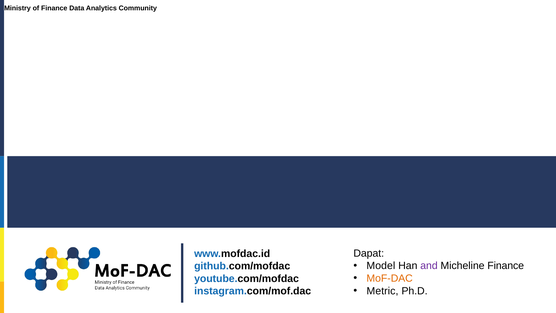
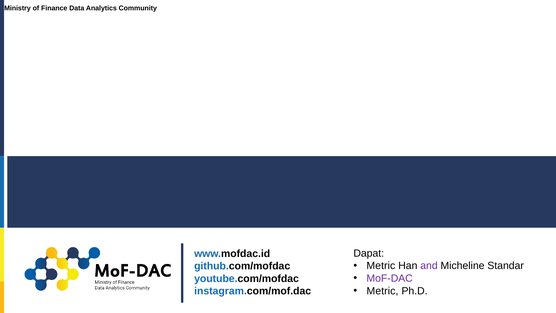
Model at (381, 266): Model -> Metric
Micheline Finance: Finance -> Standar
MoF-DAC colour: orange -> purple
